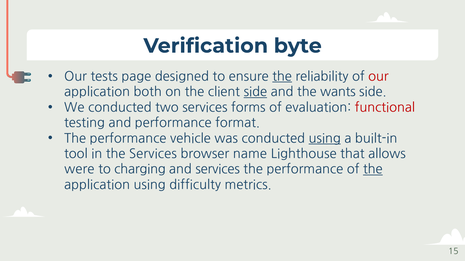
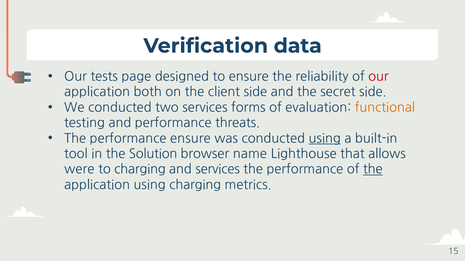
byte: byte -> data
the at (282, 77) underline: present -> none
side at (255, 92) underline: present -> none
wants: wants -> secret
functional colour: red -> orange
format: format -> threats
performance vehicle: vehicle -> ensure
the Services: Services -> Solution
using difficulty: difficulty -> charging
